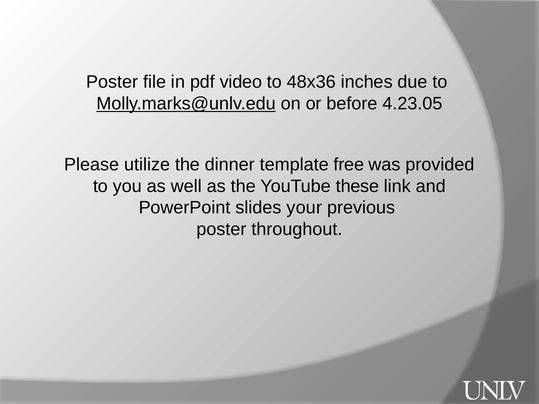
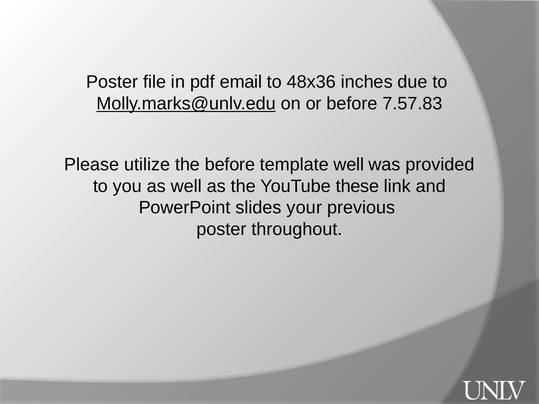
video: video -> email
4.23.05: 4.23.05 -> 7.57.83
the dinner: dinner -> before
template free: free -> well
